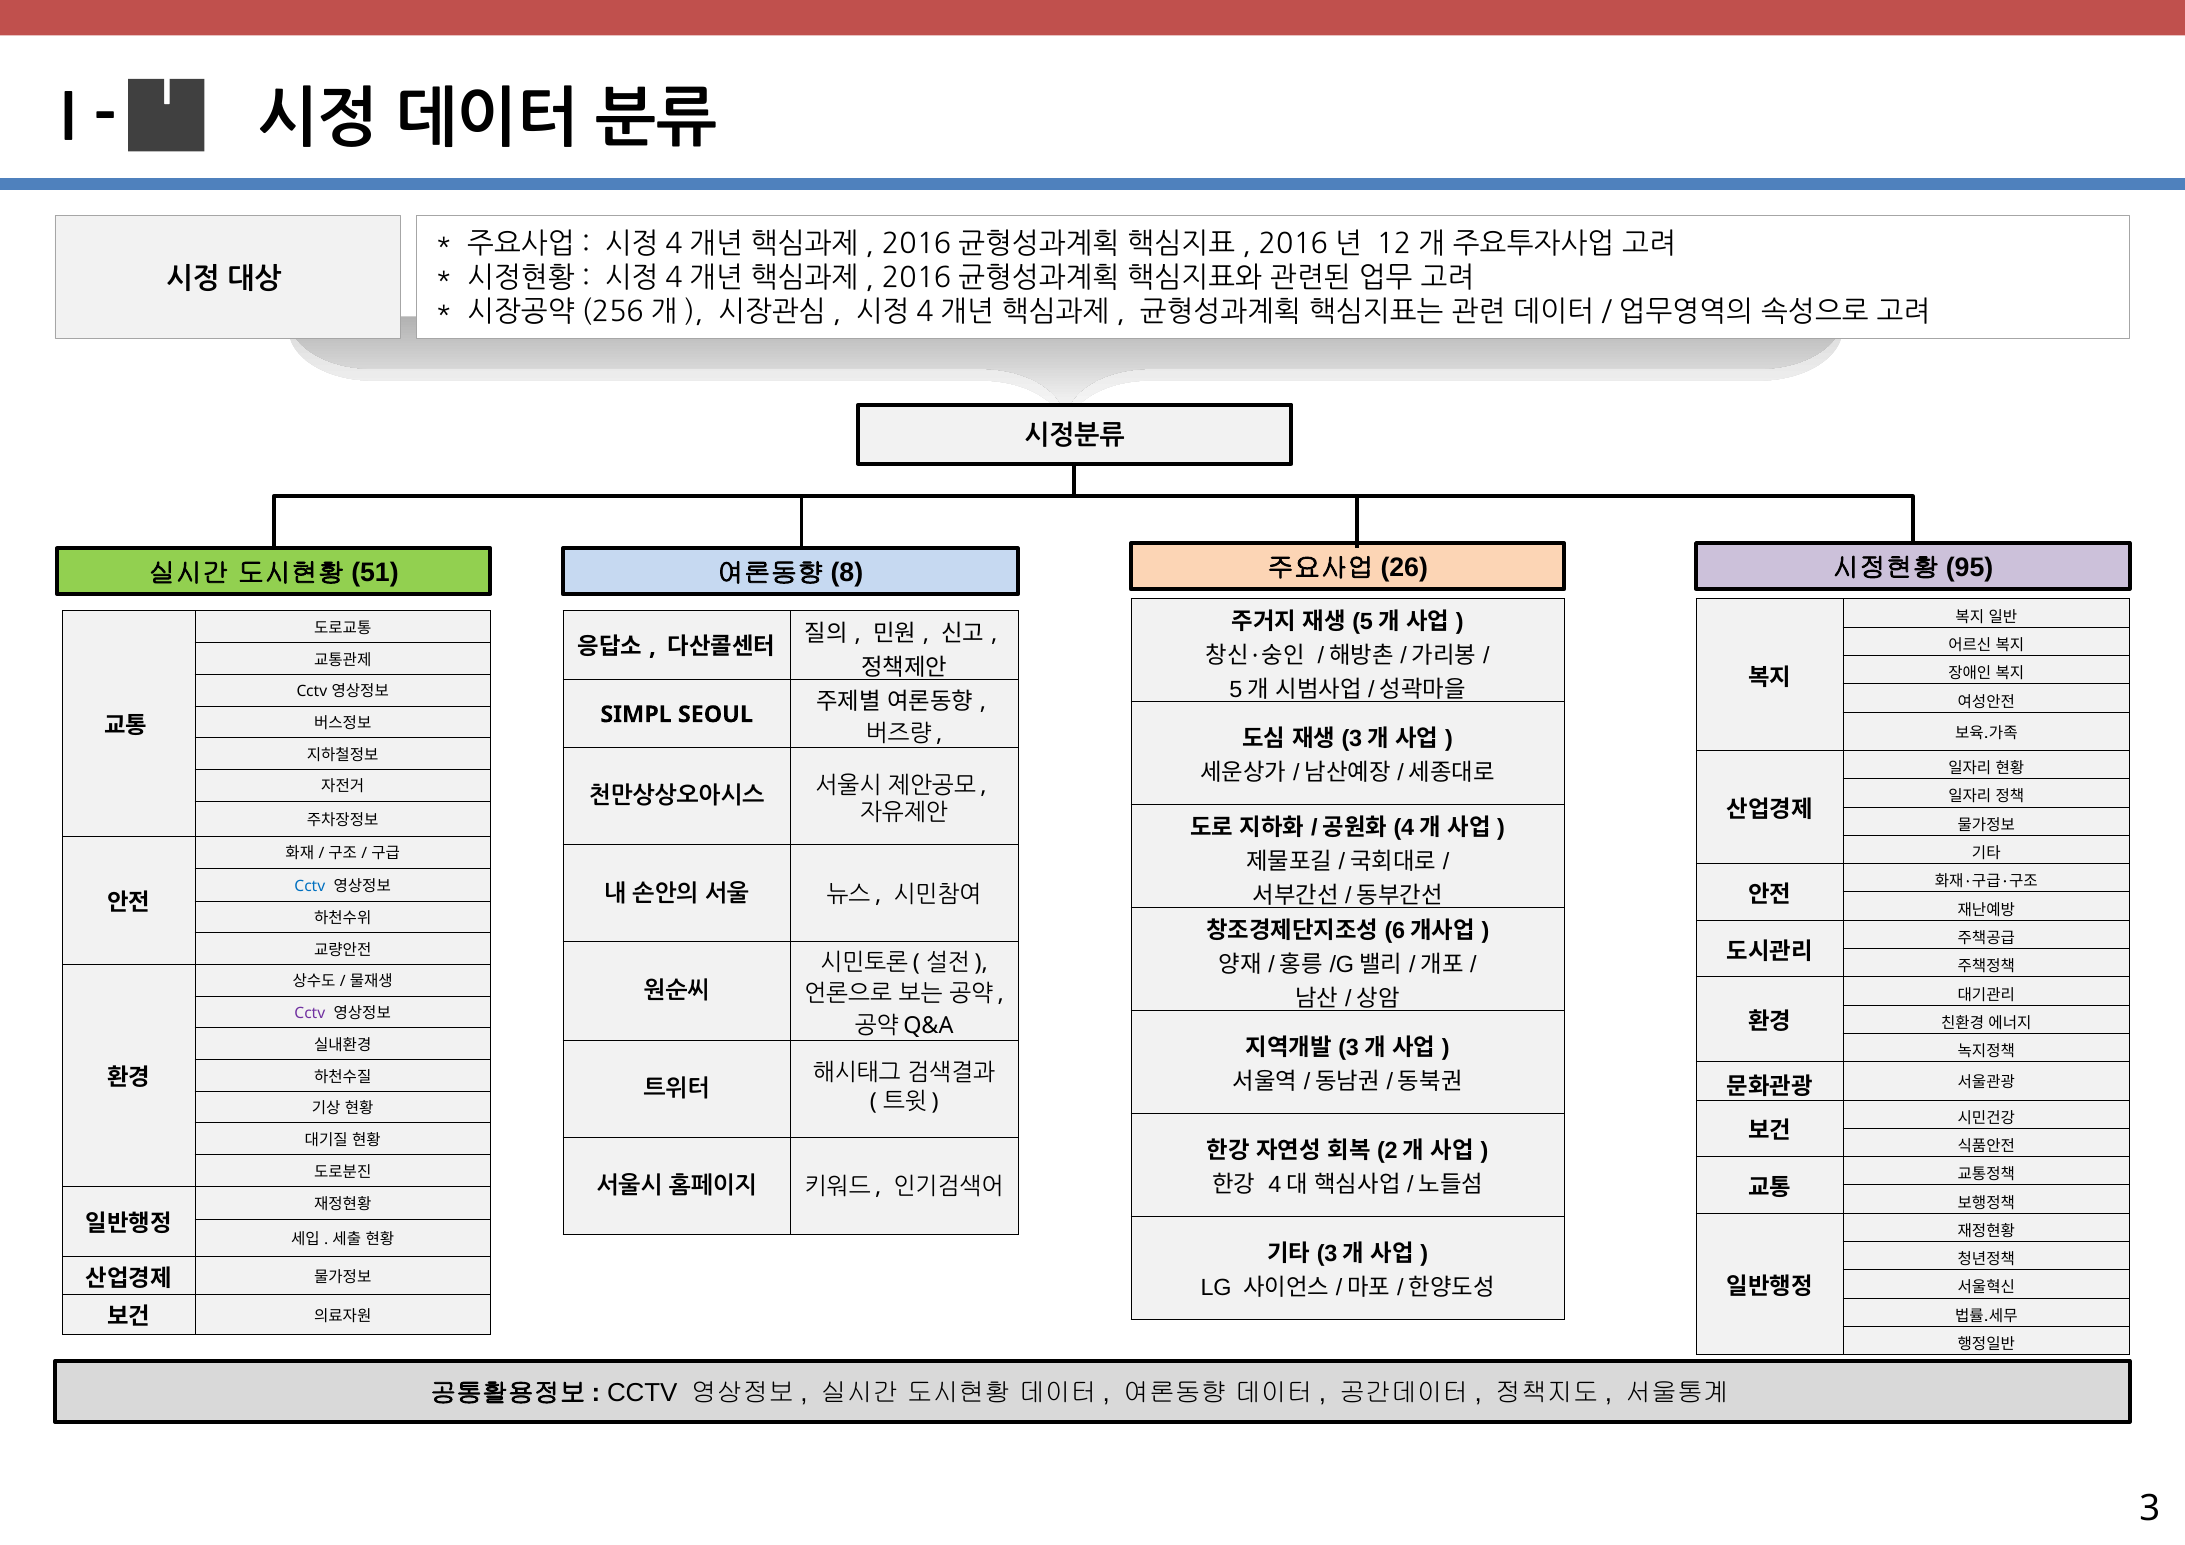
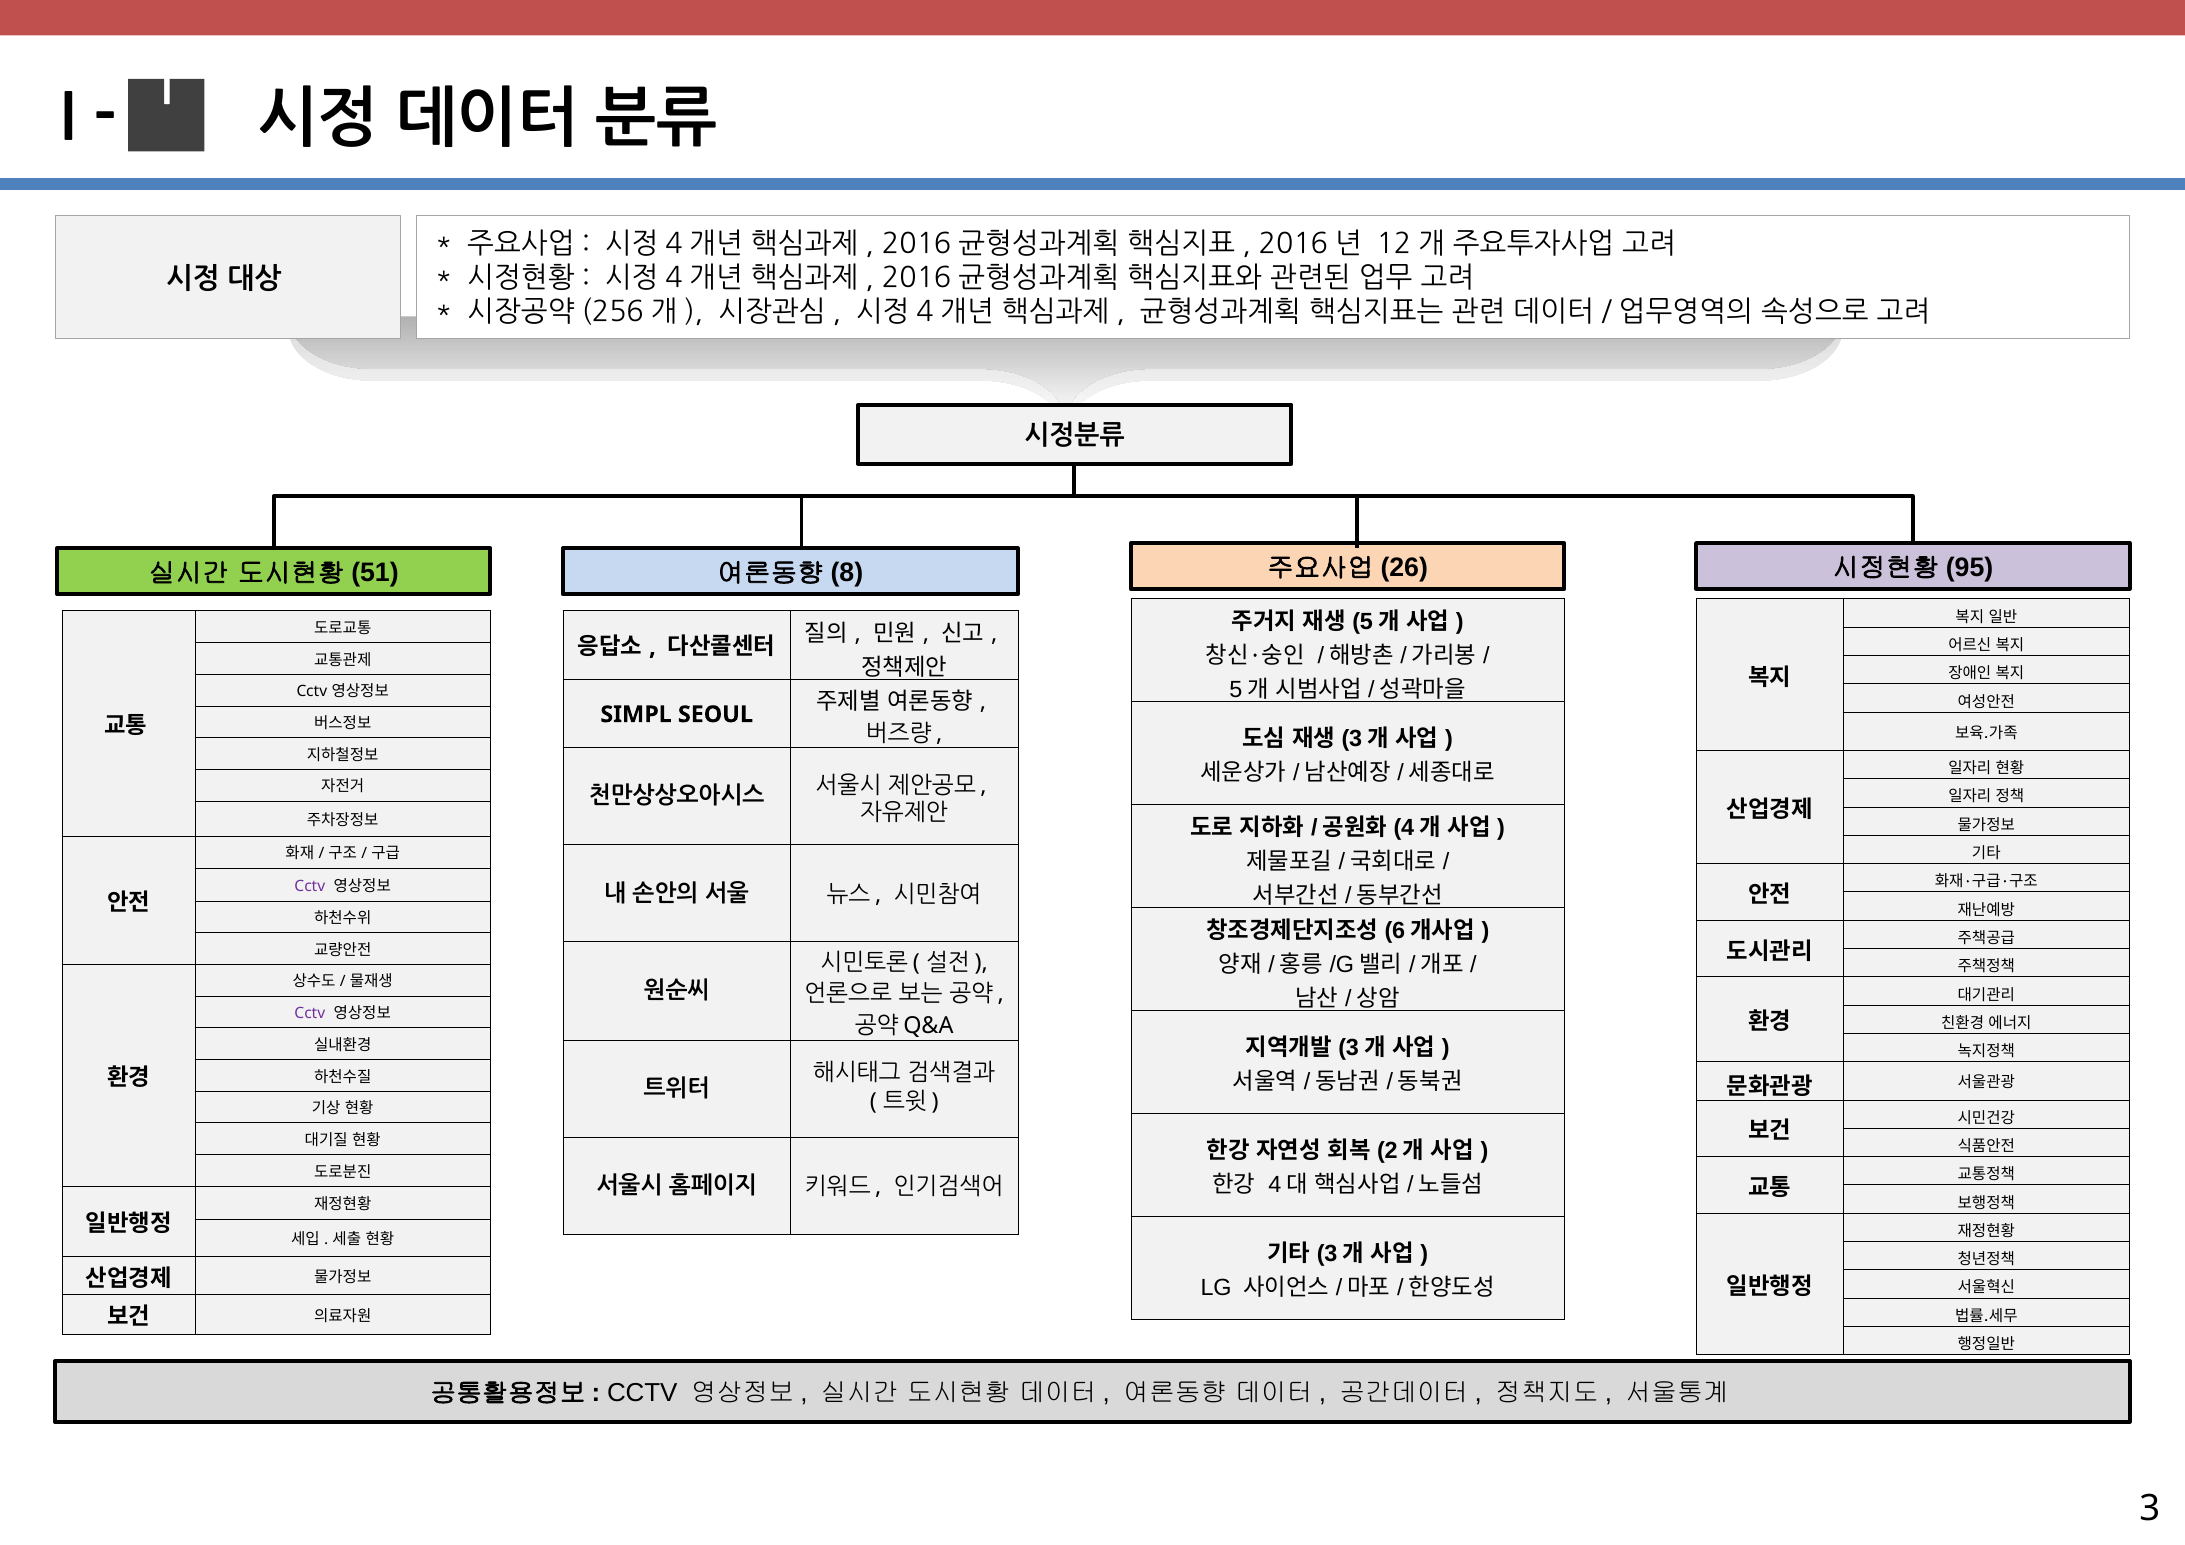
Cctv at (310, 886) colour: blue -> purple
